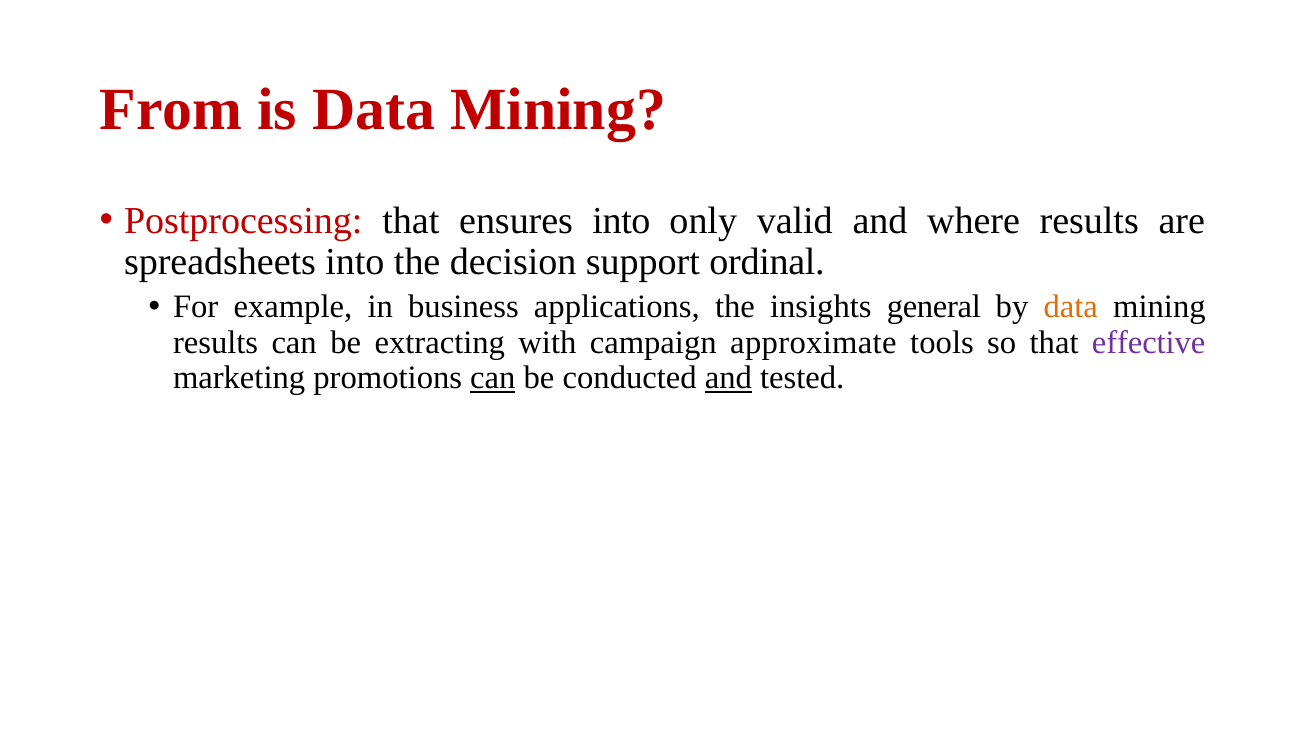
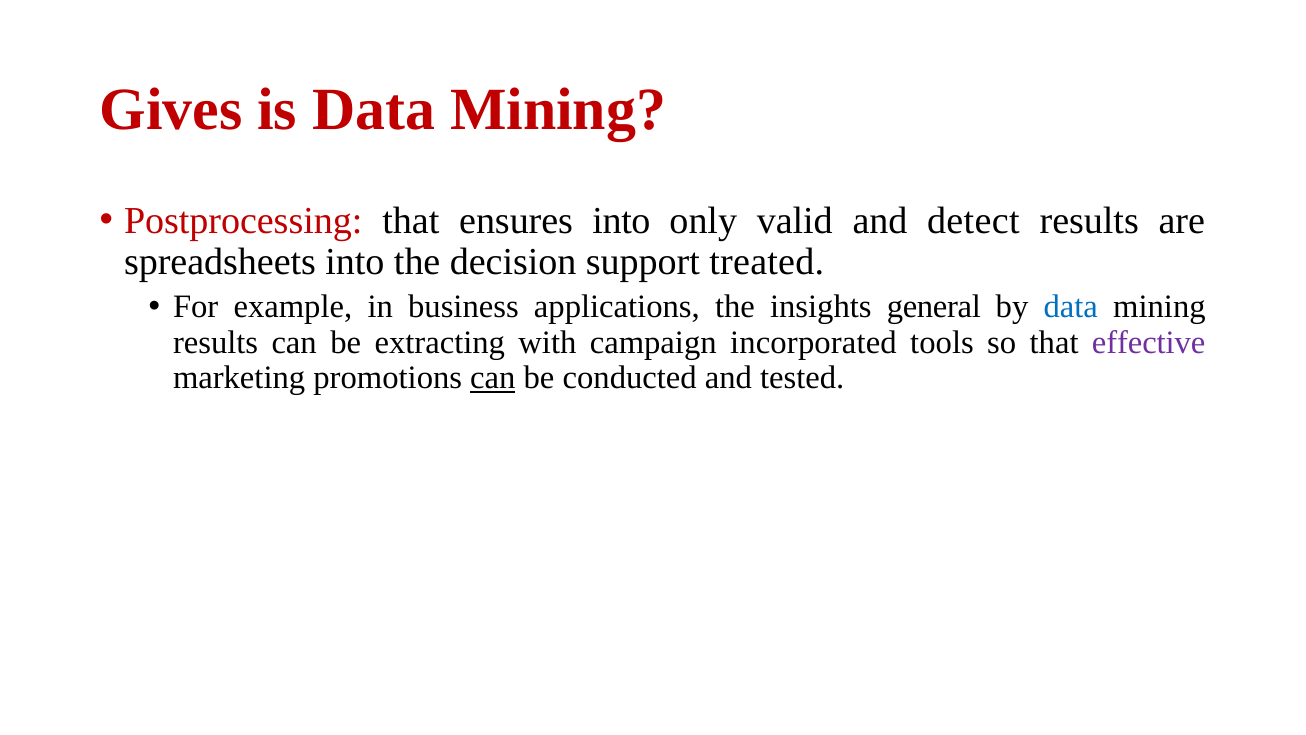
From: From -> Gives
where: where -> detect
ordinal: ordinal -> treated
data at (1071, 307) colour: orange -> blue
approximate: approximate -> incorporated
and at (728, 377) underline: present -> none
